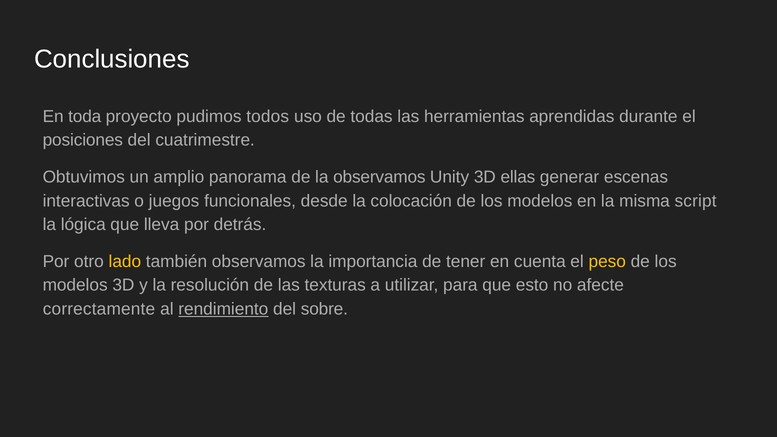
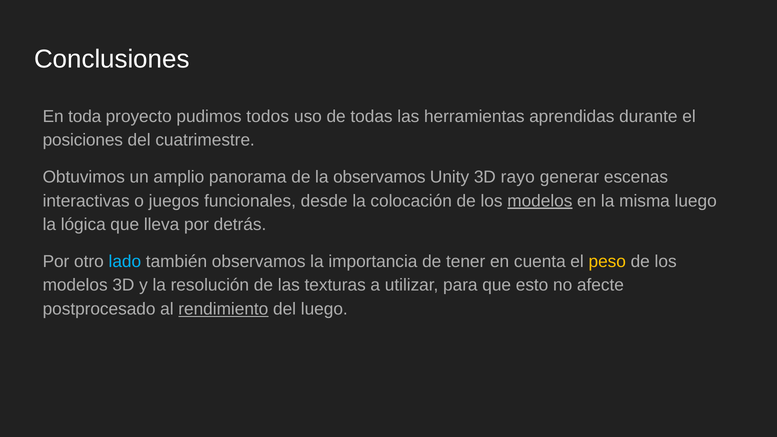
ellas: ellas -> rayo
modelos at (540, 201) underline: none -> present
misma script: script -> luego
lado colour: yellow -> light blue
correctamente: correctamente -> postprocesado
del sobre: sobre -> luego
